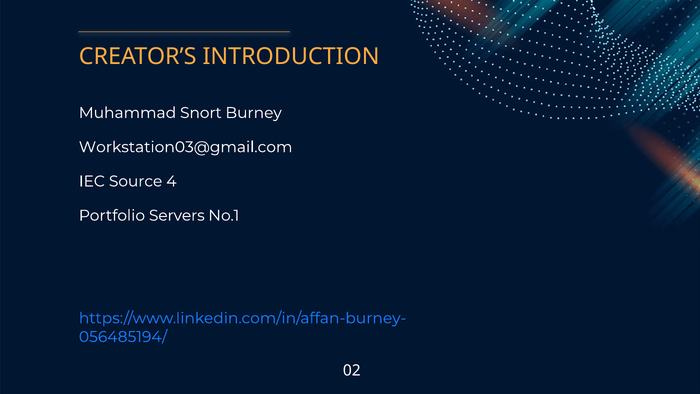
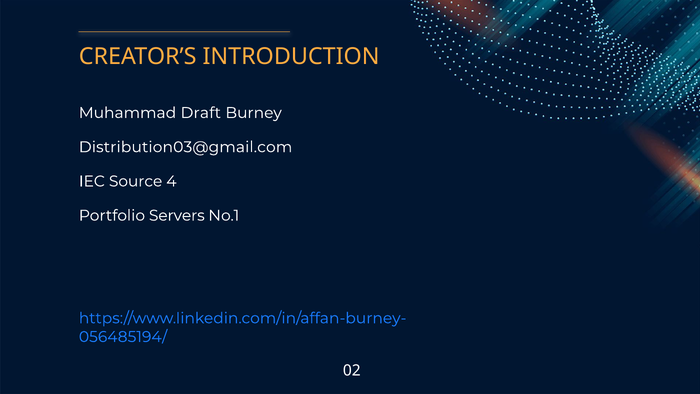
Snort: Snort -> Draft
Workstation03@gmail.com: Workstation03@gmail.com -> Distribution03@gmail.com
